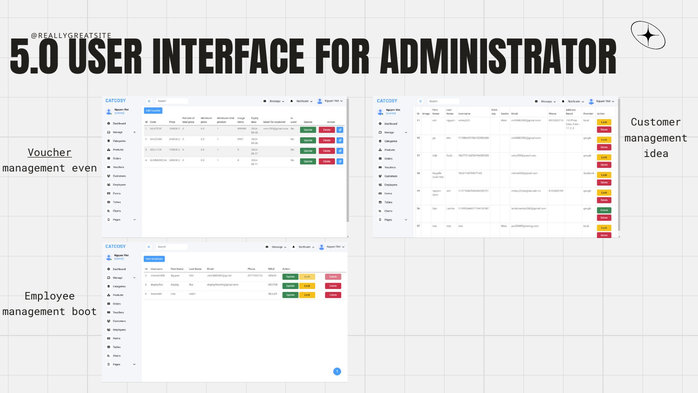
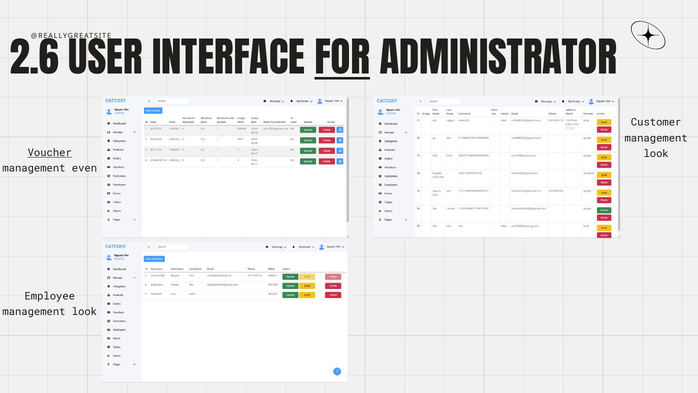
5.0: 5.0 -> 2.6
FOR underline: none -> present
idea at (656, 153): idea -> look
boot at (84, 312): boot -> look
